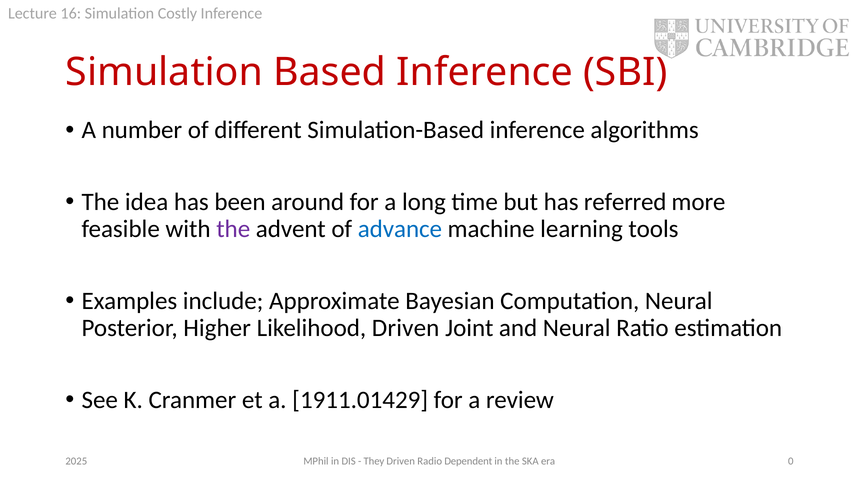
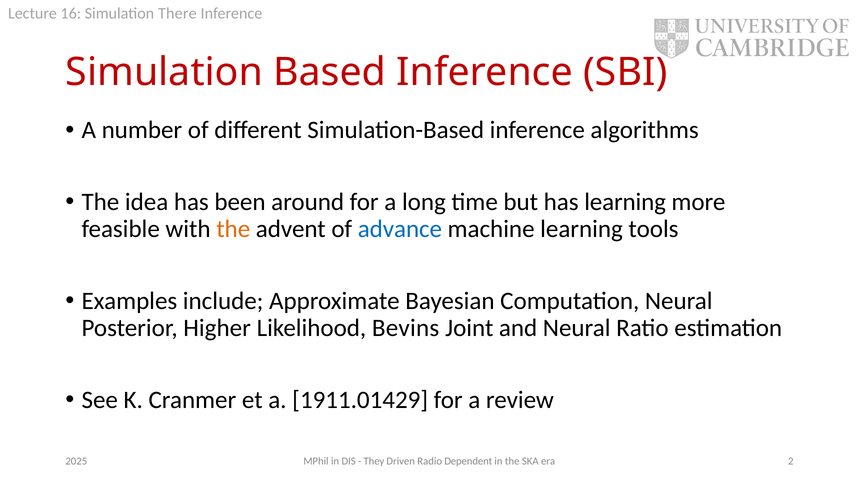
Costly: Costly -> There
has referred: referred -> learning
the at (233, 229) colour: purple -> orange
Likelihood Driven: Driven -> Bevins
0: 0 -> 2
